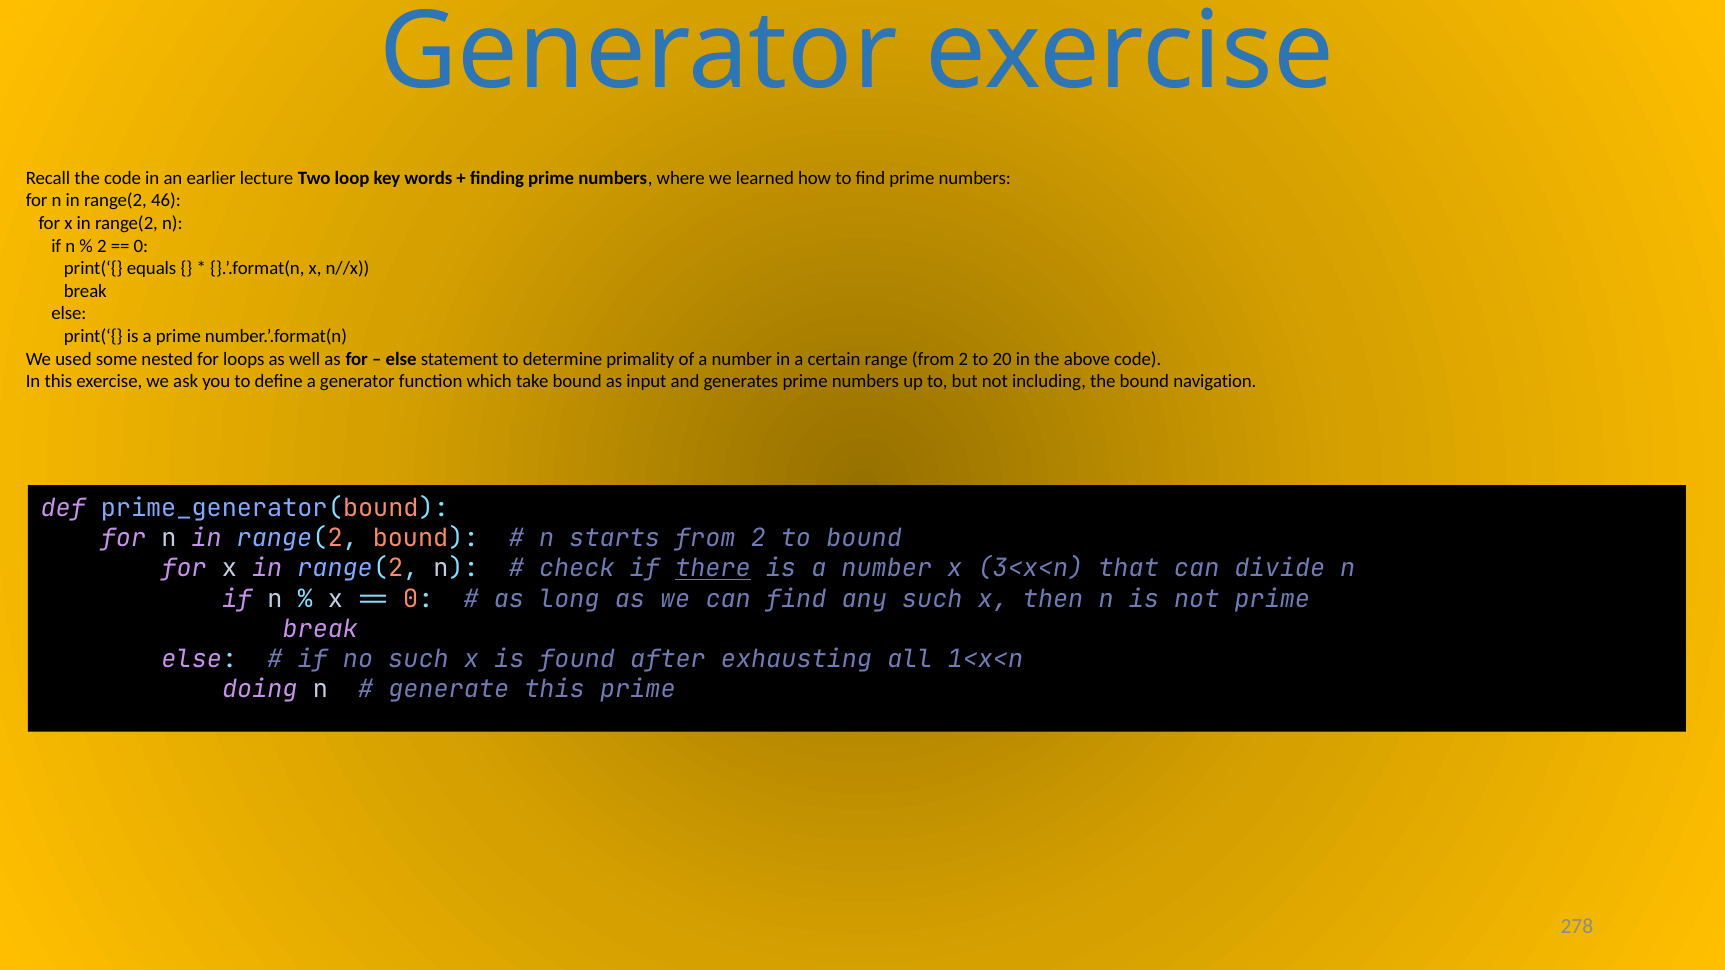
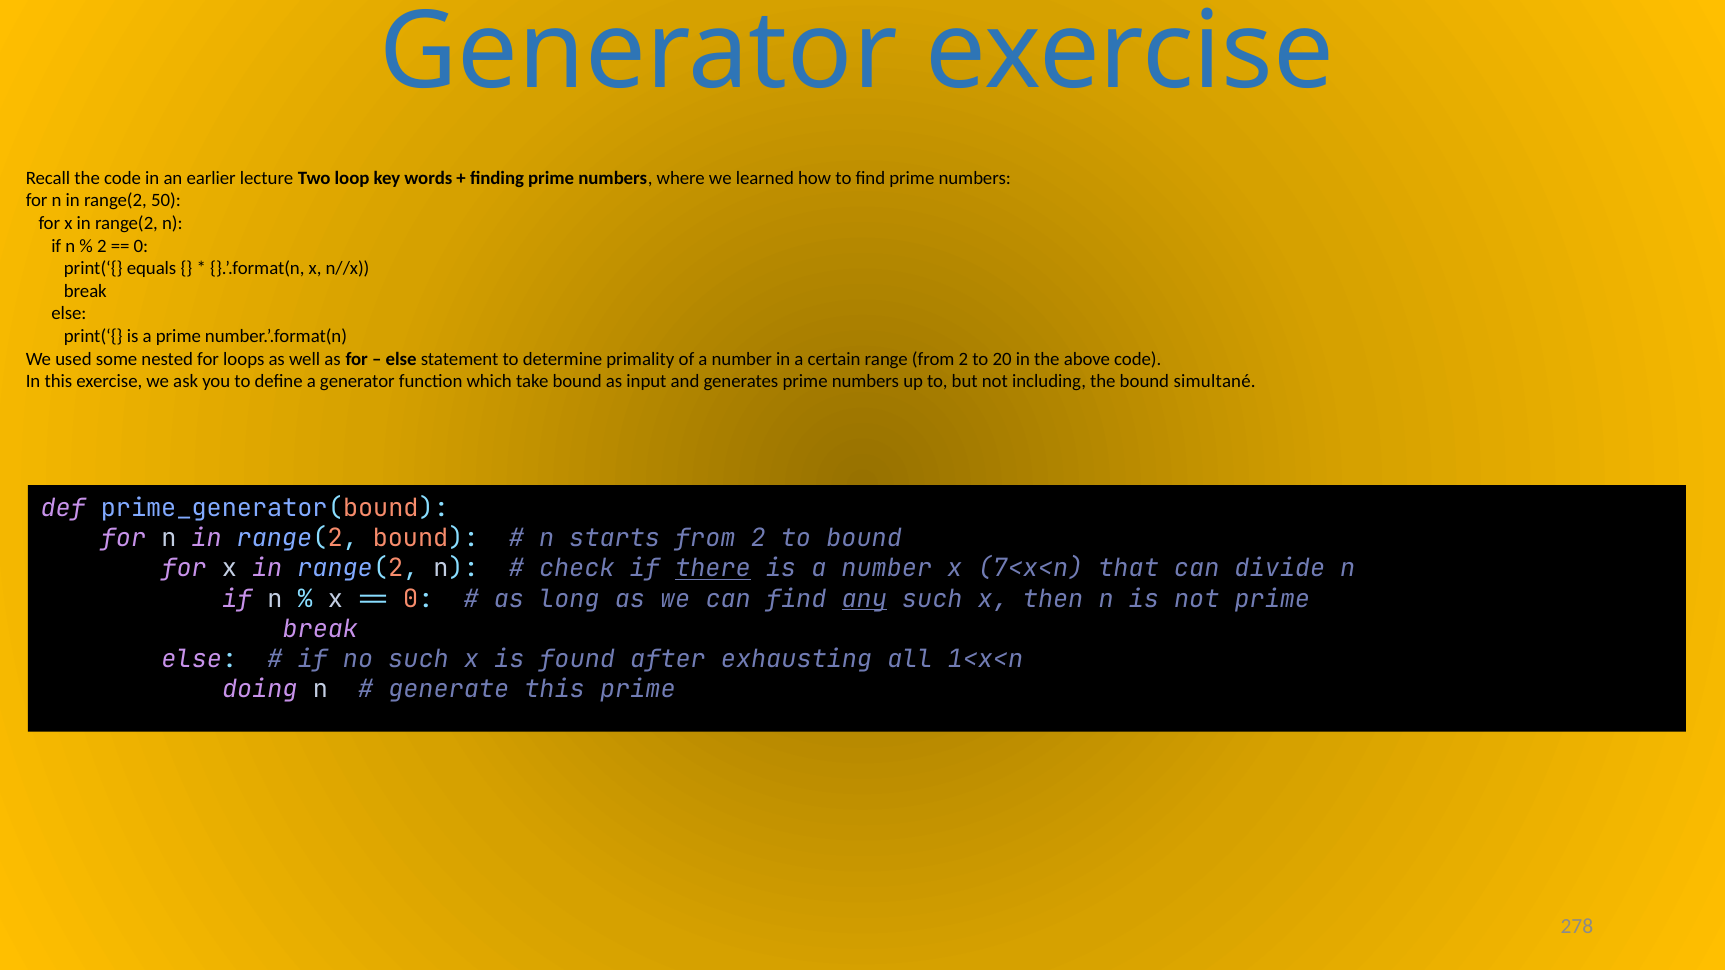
46: 46 -> 50
navigation: navigation -> simultané
3<x<n: 3<x<n -> 7<x<n
any underline: none -> present
